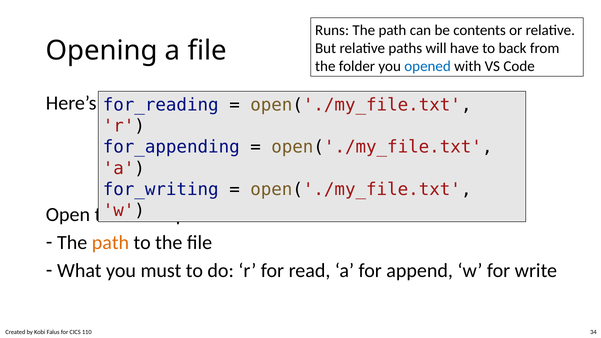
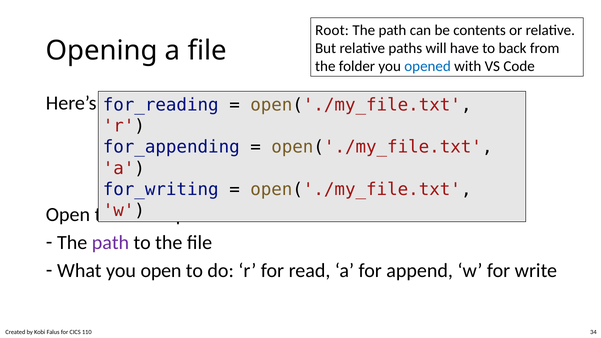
Runs: Runs -> Root
path at (110, 243) colour: orange -> purple
you must: must -> open
